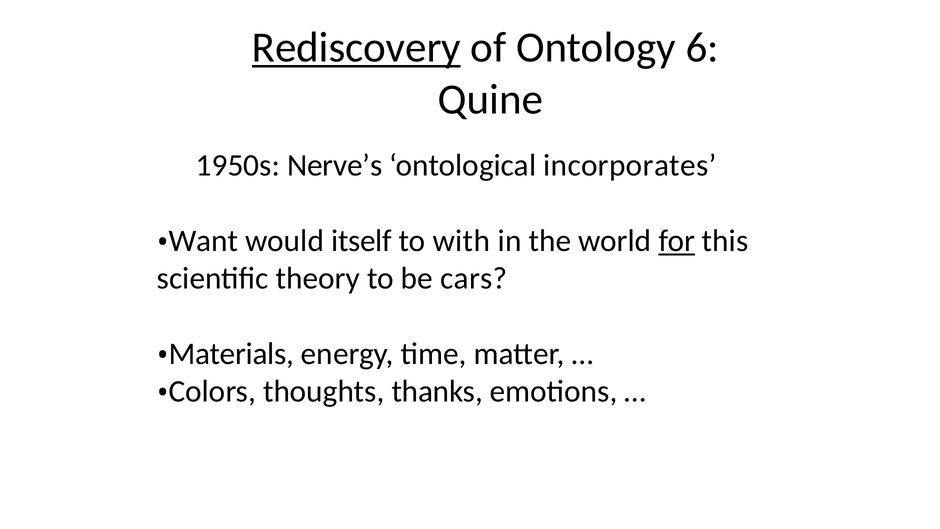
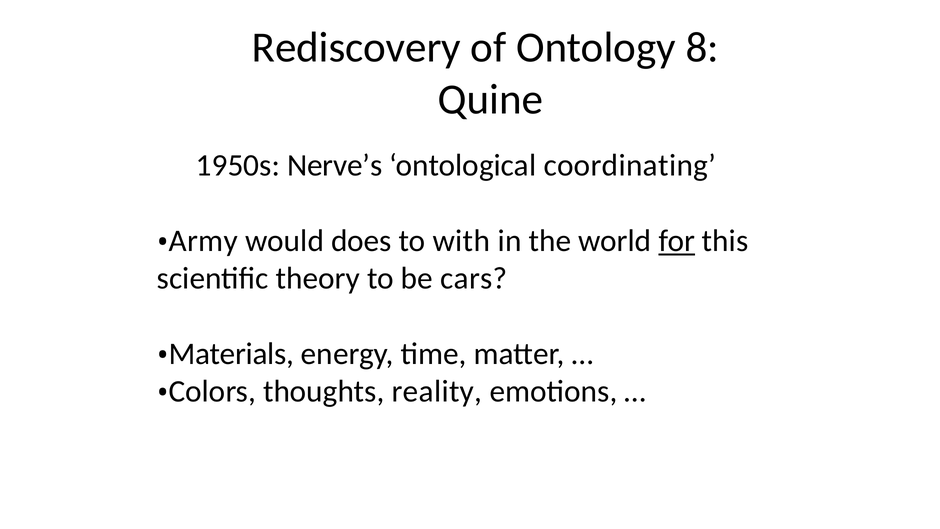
Rediscovery underline: present -> none
6: 6 -> 8
incorporates: incorporates -> coordinating
Want: Want -> Army
itself: itself -> does
thanks: thanks -> reality
